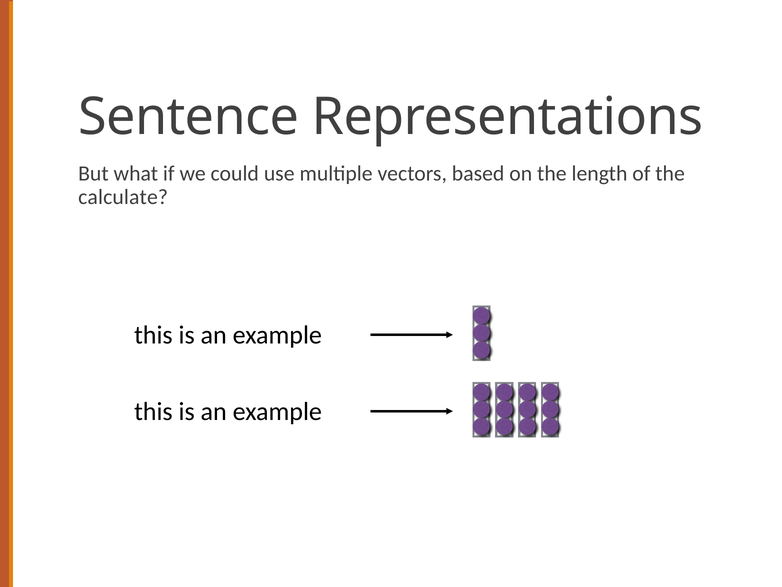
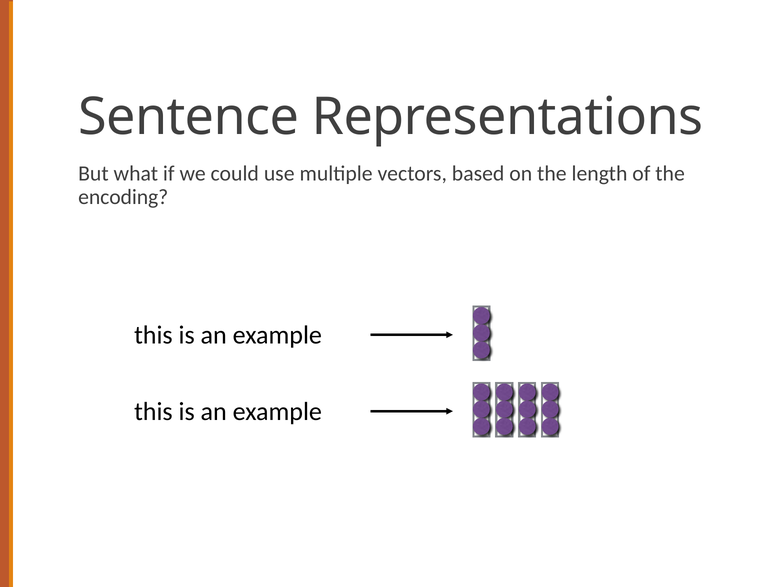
calculate: calculate -> encoding
